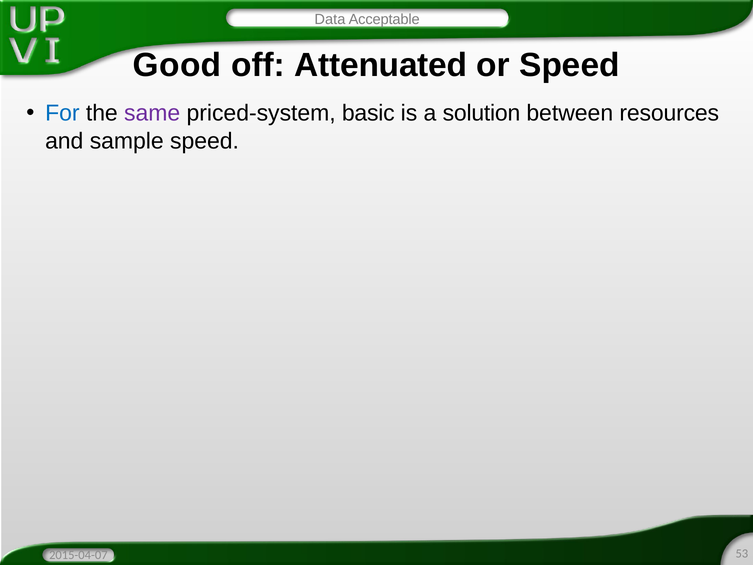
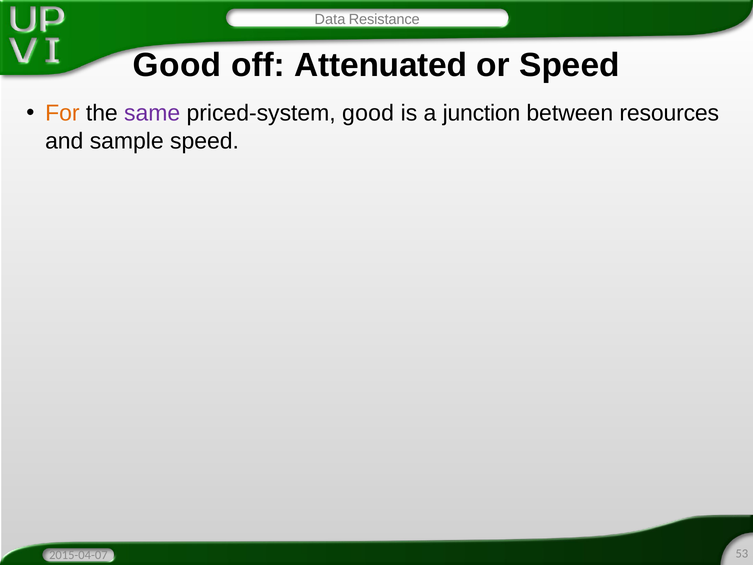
Acceptable: Acceptable -> Resistance
For colour: blue -> orange
priced-system basic: basic -> good
solution: solution -> junction
